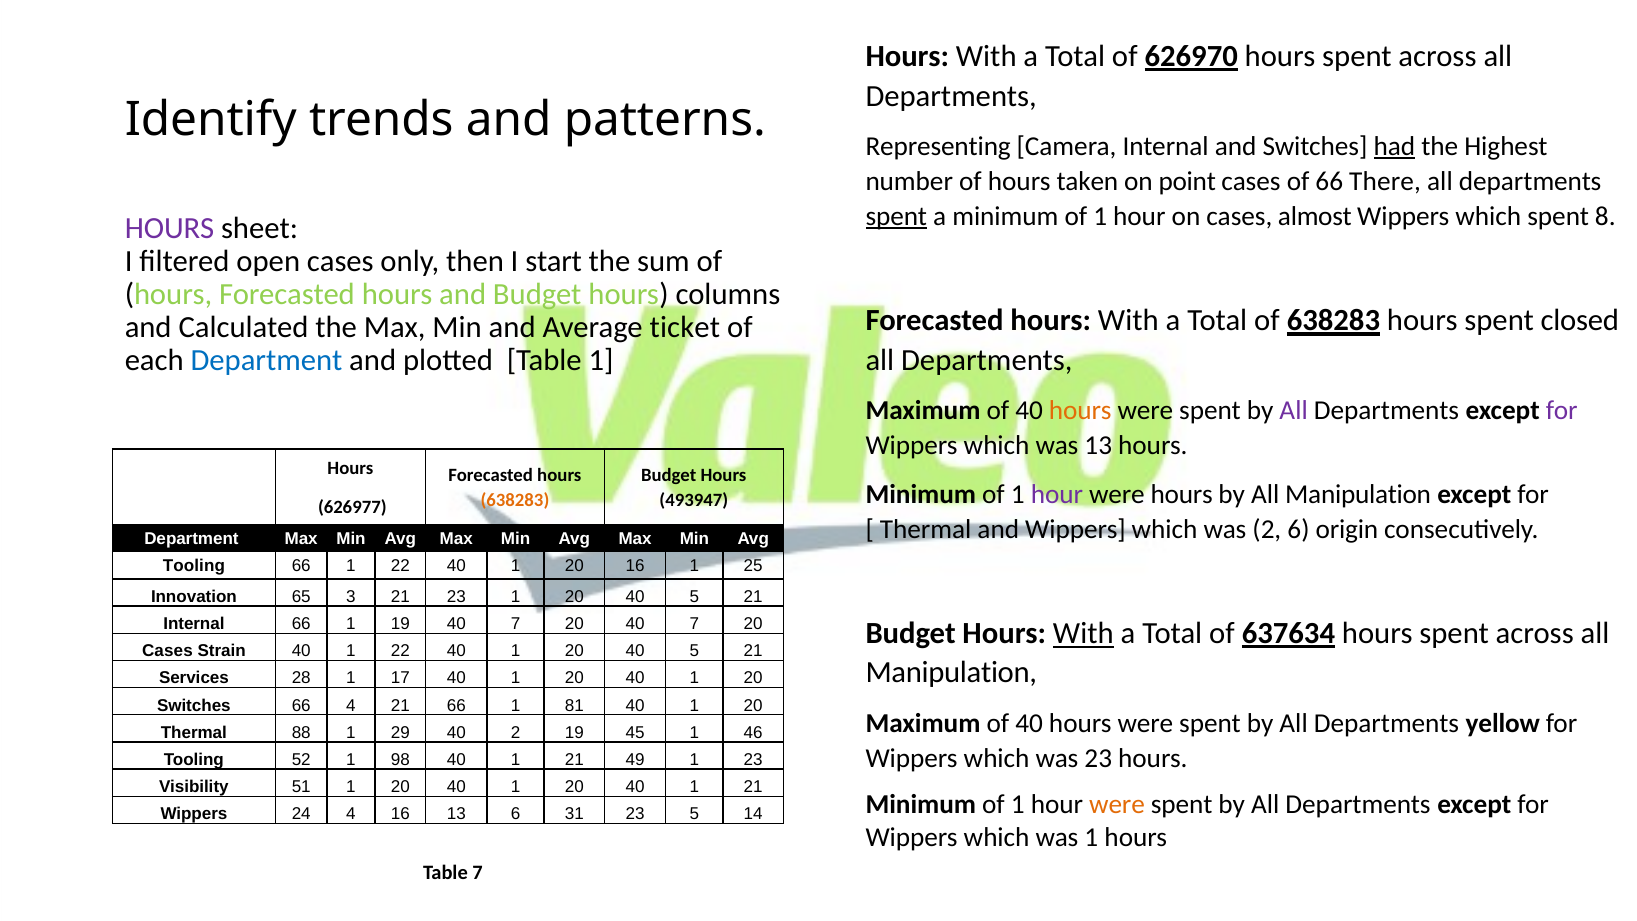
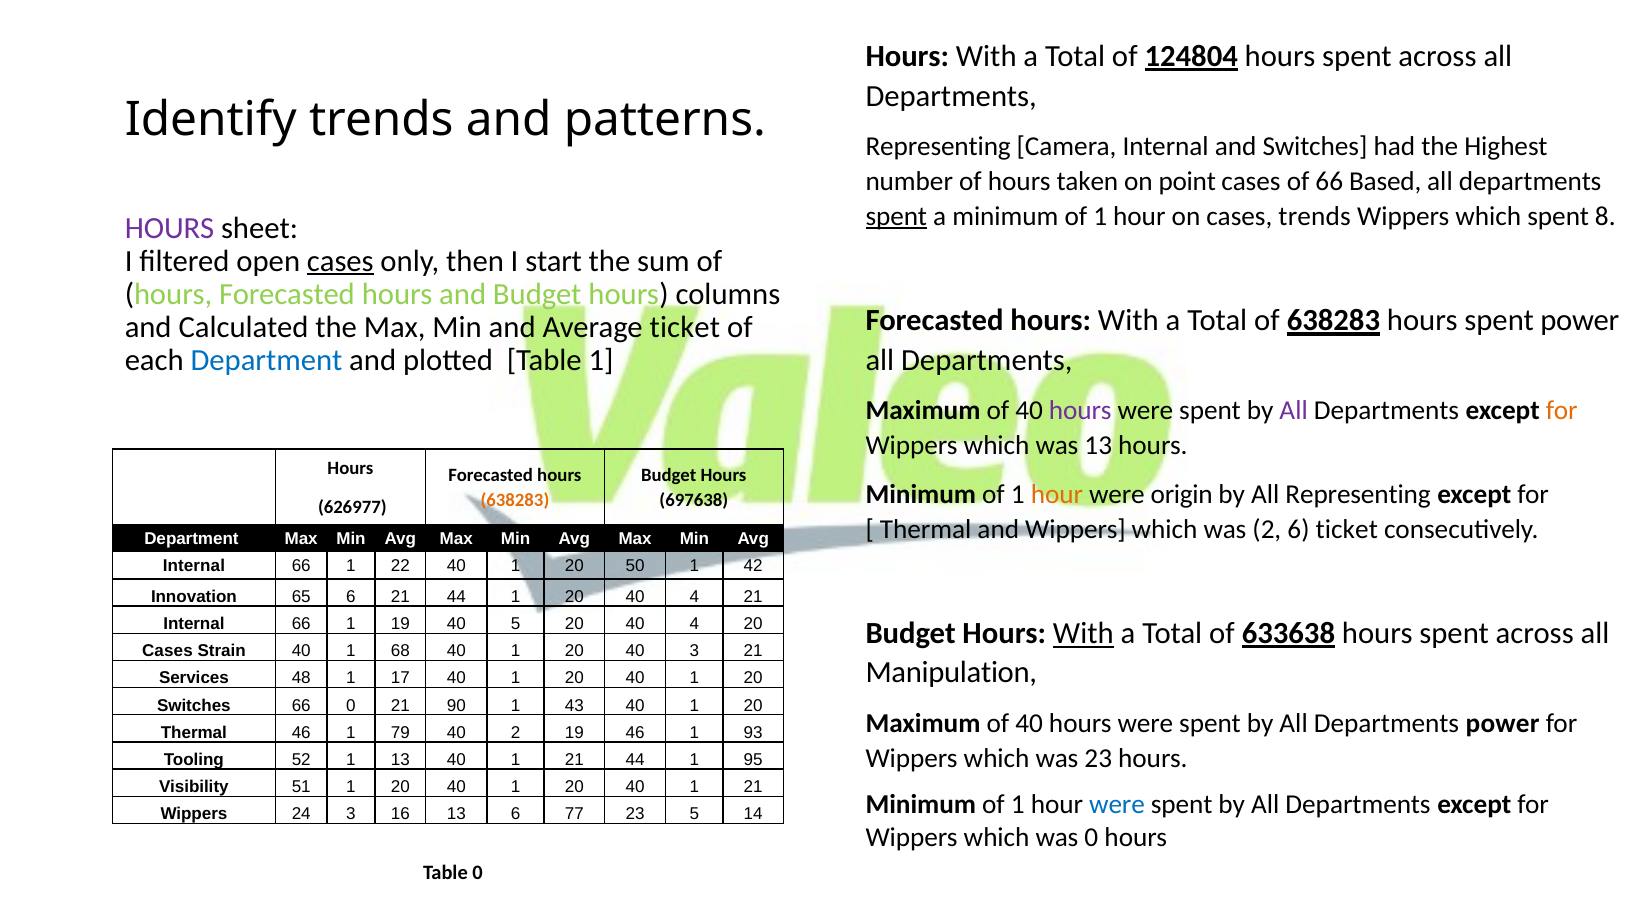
626970: 626970 -> 124804
had underline: present -> none
There: There -> Based
cases almost: almost -> trends
cases at (340, 261) underline: none -> present
spent closed: closed -> power
hours at (1080, 410) colour: orange -> purple
for at (1562, 410) colour: purple -> orange
hour at (1057, 494) colour: purple -> orange
were hours: hours -> origin
by All Manipulation: Manipulation -> Representing
493947: 493947 -> 697638
6 origin: origin -> ticket
Tooling at (194, 566): Tooling -> Internal
20 16: 16 -> 50
25: 25 -> 42
65 3: 3 -> 6
23 at (456, 597): 23 -> 44
5 at (694, 597): 5 -> 4
19 40 7: 7 -> 5
7 at (694, 624): 7 -> 4
637634: 637634 -> 633638
40 1 22: 22 -> 68
5 at (694, 651): 5 -> 3
28: 28 -> 48
66 4: 4 -> 0
21 66: 66 -> 90
81: 81 -> 43
Departments yellow: yellow -> power
Thermal 88: 88 -> 46
29: 29 -> 79
19 45: 45 -> 46
46: 46 -> 93
1 98: 98 -> 13
1 21 49: 49 -> 44
1 23: 23 -> 95
were at (1117, 804) colour: orange -> blue
24 4: 4 -> 3
31: 31 -> 77
was 1: 1 -> 0
Table 7: 7 -> 0
